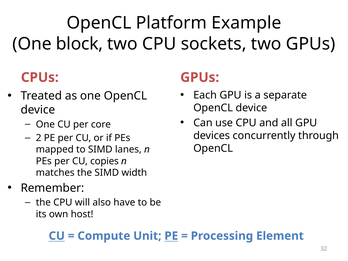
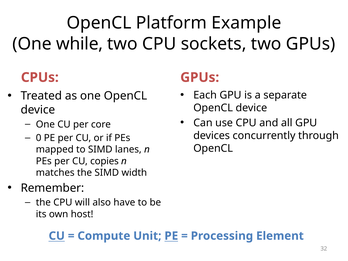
block: block -> while
2: 2 -> 0
